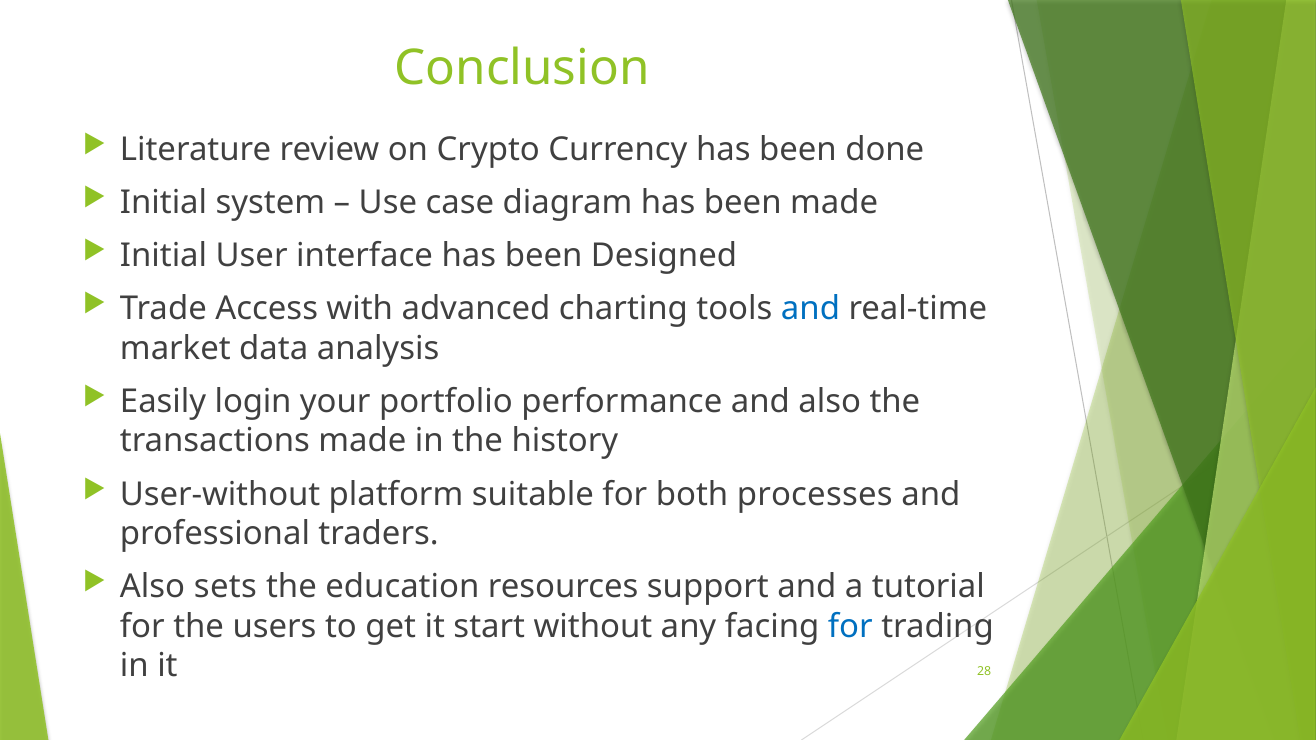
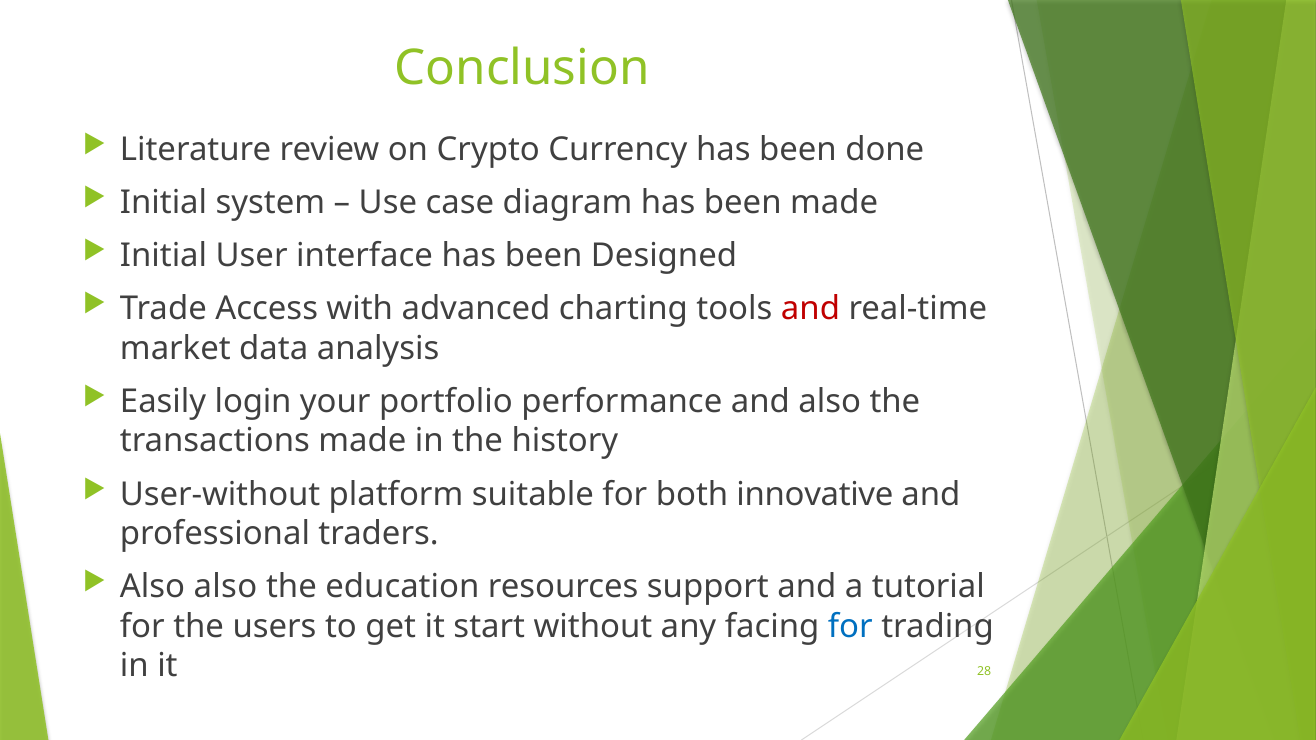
and at (810, 309) colour: blue -> red
processes: processes -> innovative
Also sets: sets -> also
